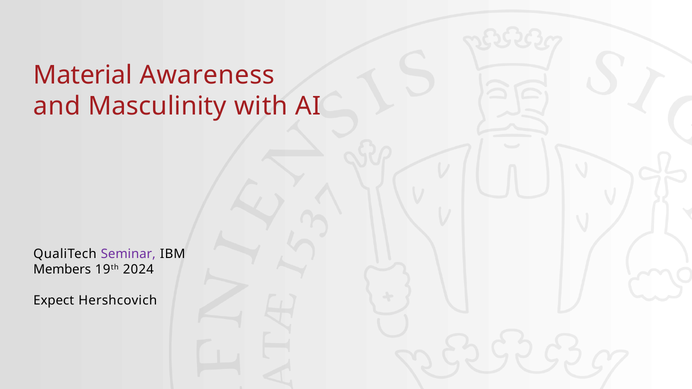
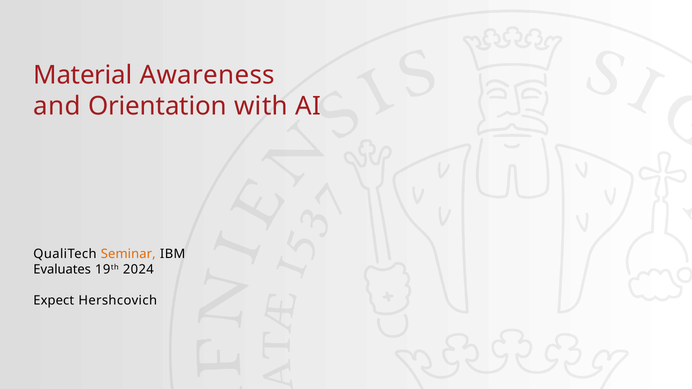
Masculinity: Masculinity -> Orientation
Seminar colour: purple -> orange
Members: Members -> Evaluates
